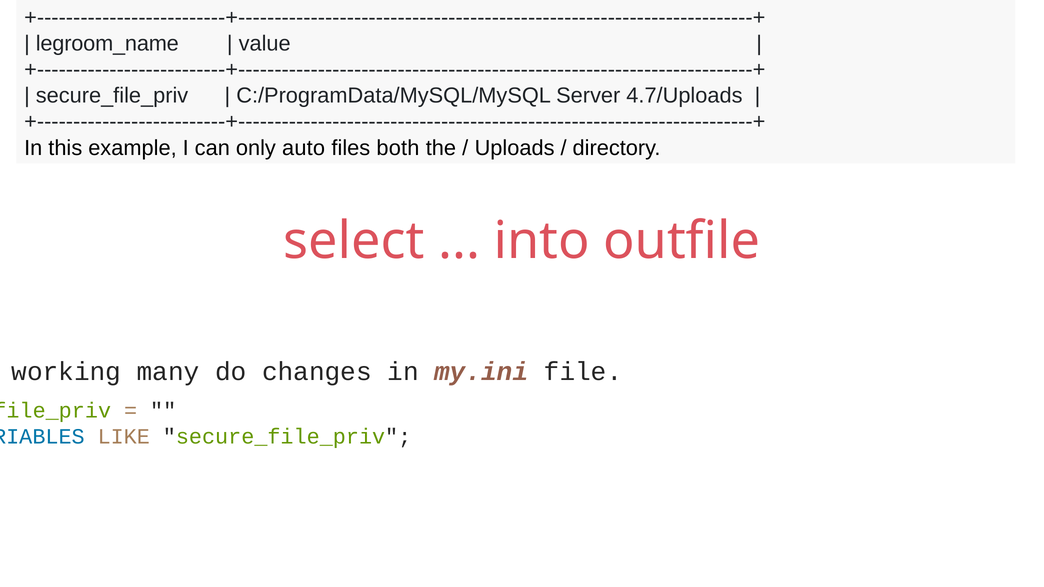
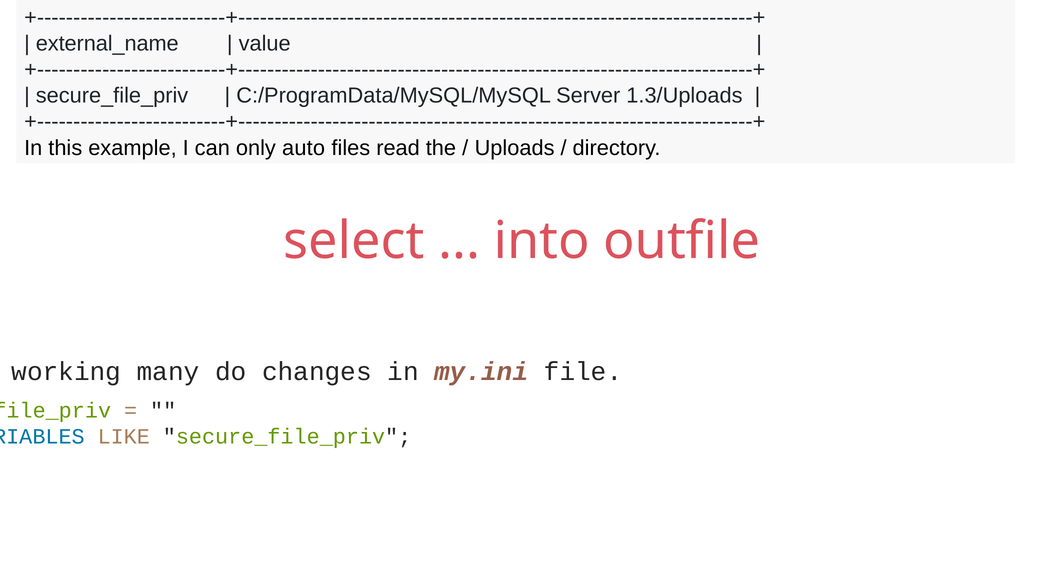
legroom_name: legroom_name -> external_name
4.7/Uploads: 4.7/Uploads -> 1.3/Uploads
both: both -> read
